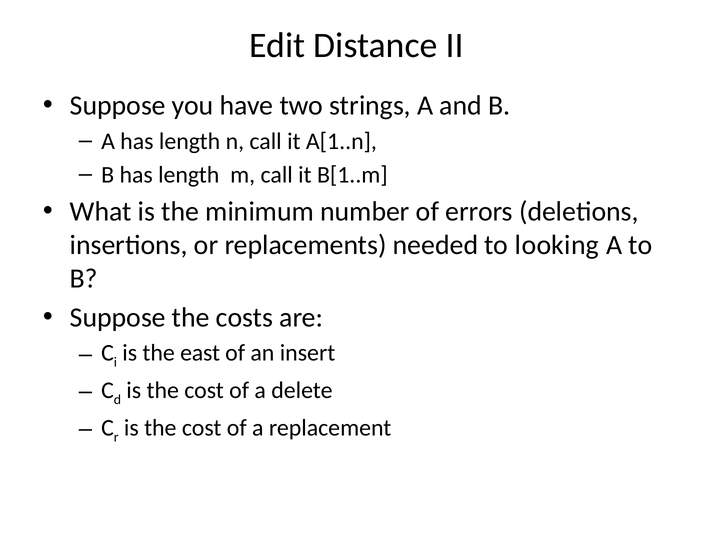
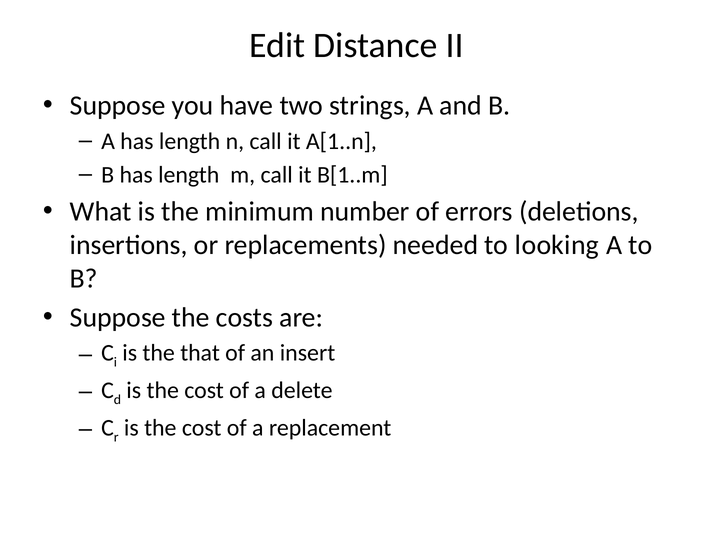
east: east -> that
